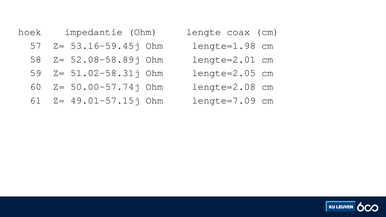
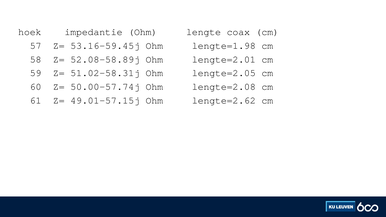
lengte=7.09: lengte=7.09 -> lengte=2.62
